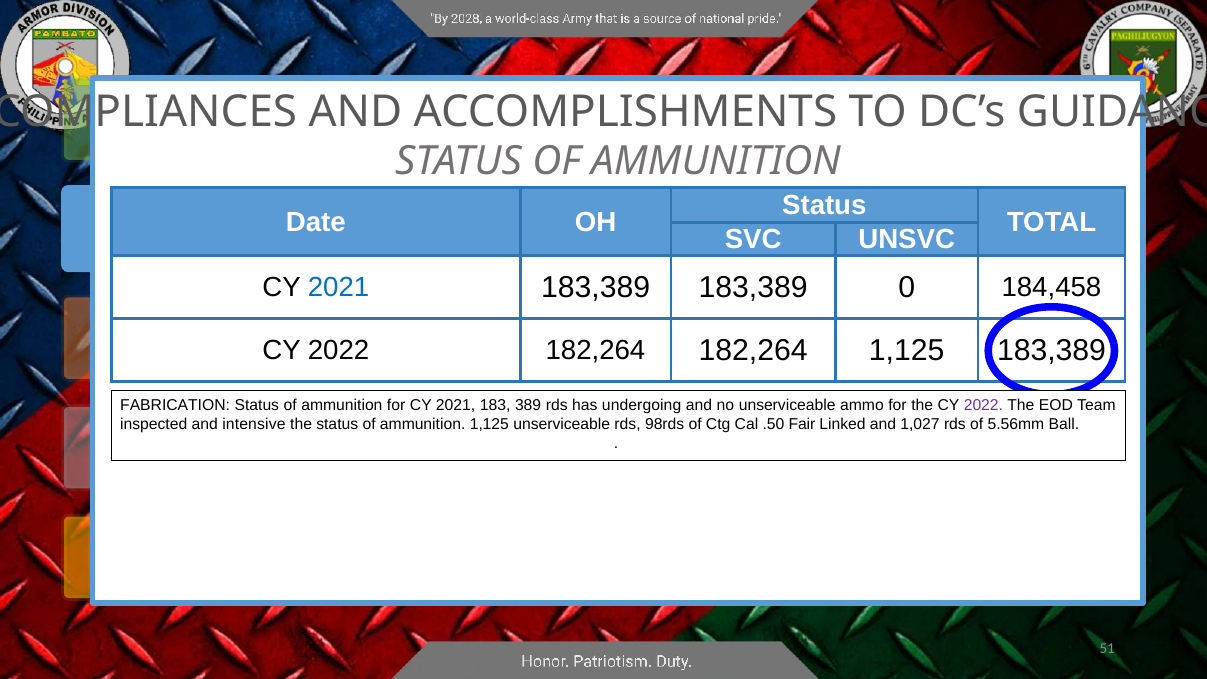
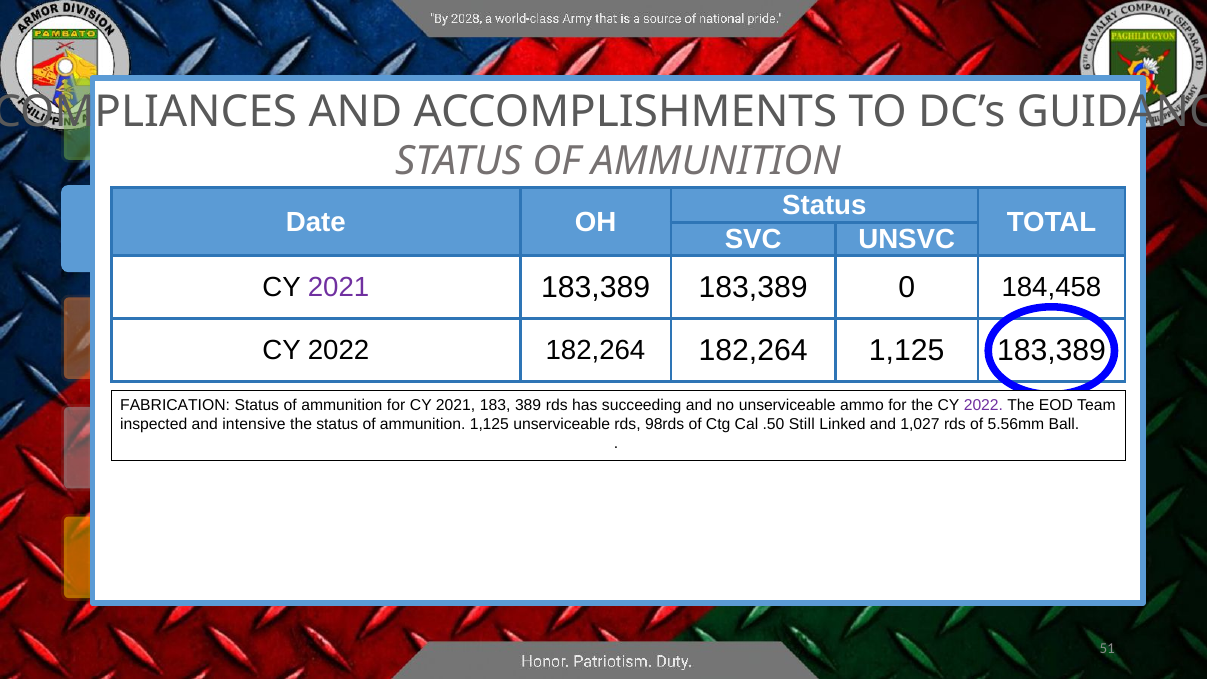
2021 at (339, 288) colour: blue -> purple
undergoing: undergoing -> succeeding
Fair: Fair -> Still
